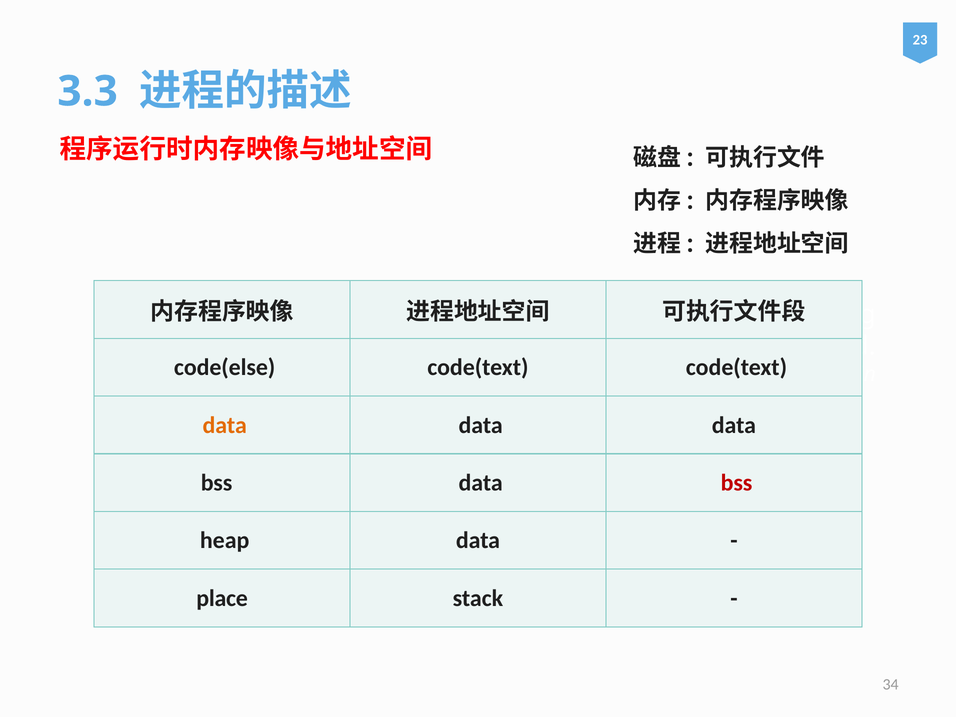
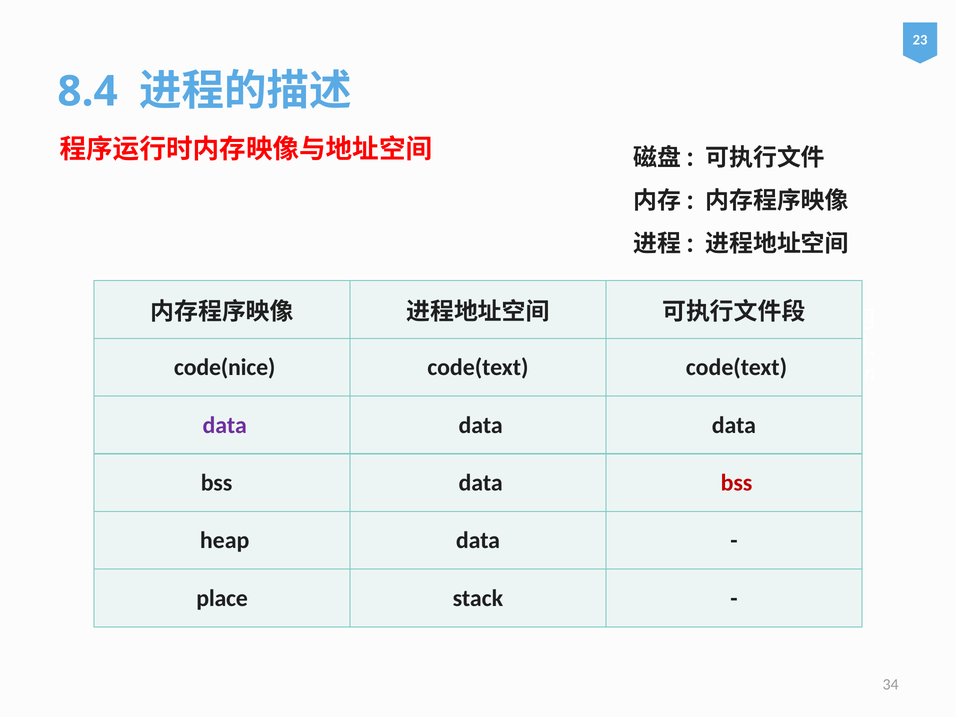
3.3: 3.3 -> 8.4
code(else: code(else -> code(nice
data at (225, 425) colour: orange -> purple
